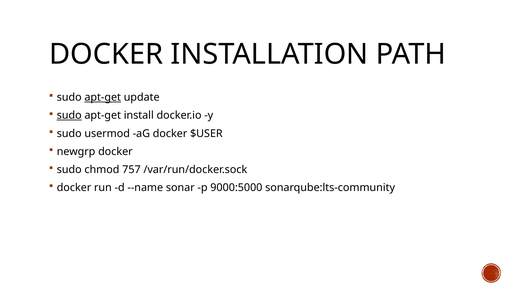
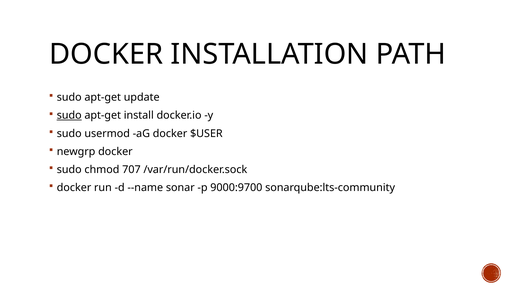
apt-get at (103, 97) underline: present -> none
757: 757 -> 707
9000:5000: 9000:5000 -> 9000:9700
